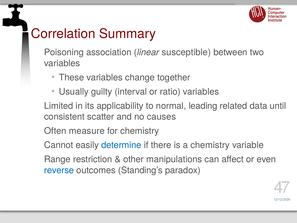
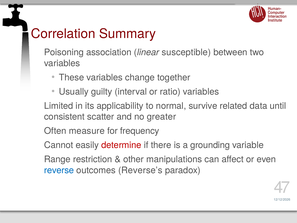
leading: leading -> survive
causes: causes -> greater
for chemistry: chemistry -> frequency
determine colour: blue -> red
a chemistry: chemistry -> grounding
Standing’s: Standing’s -> Reverse’s
